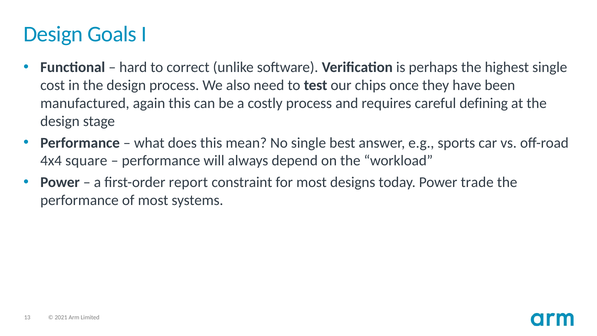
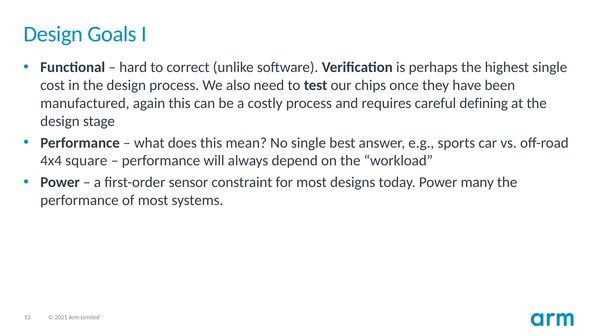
report: report -> sensor
trade: trade -> many
